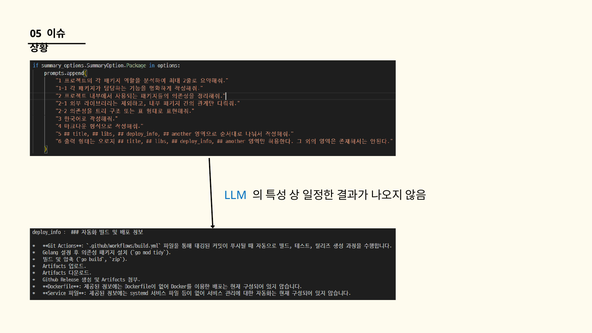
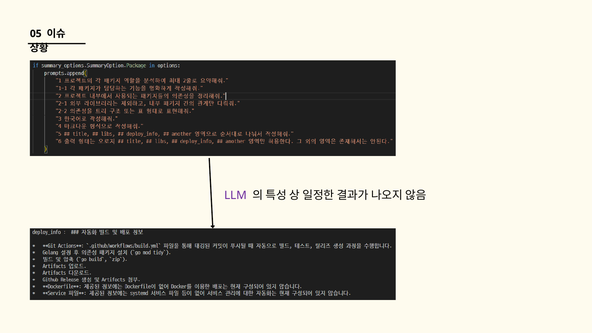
LLM colour: blue -> purple
